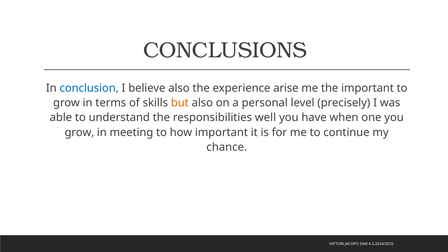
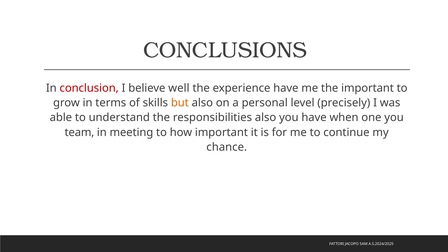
conclusion colour: blue -> red
believe also: also -> well
experience arise: arise -> have
responsibilities well: well -> also
grow at (79, 132): grow -> team
